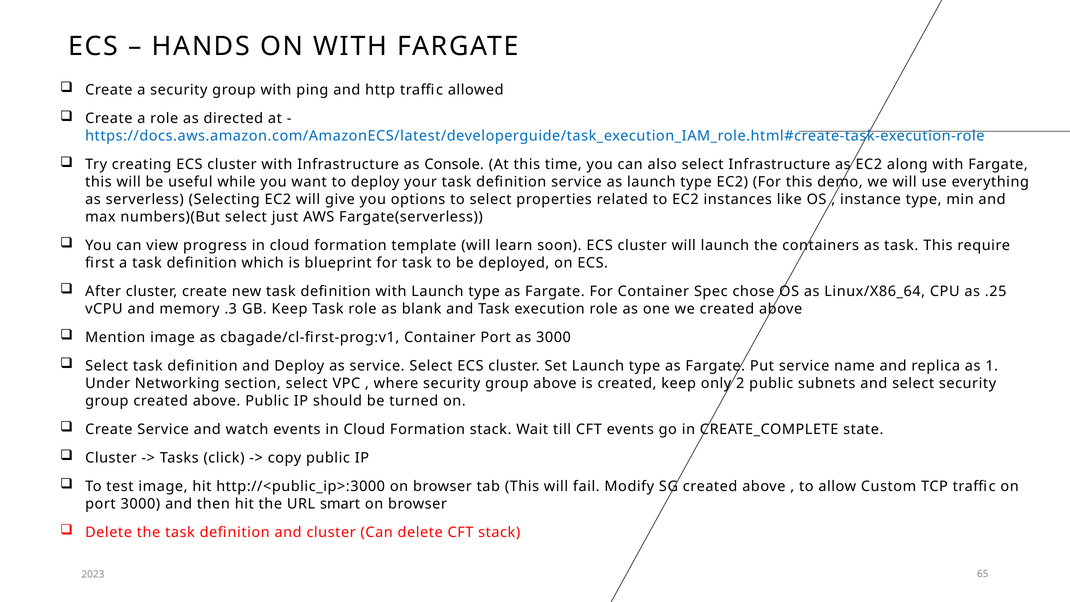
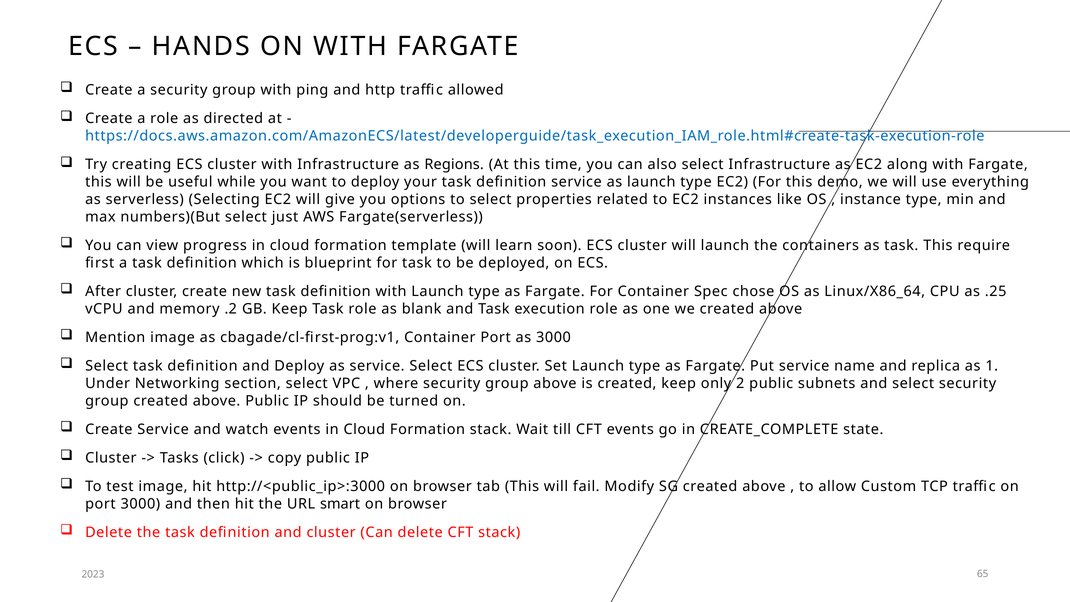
Console: Console -> Regions
.3: .3 -> .2
